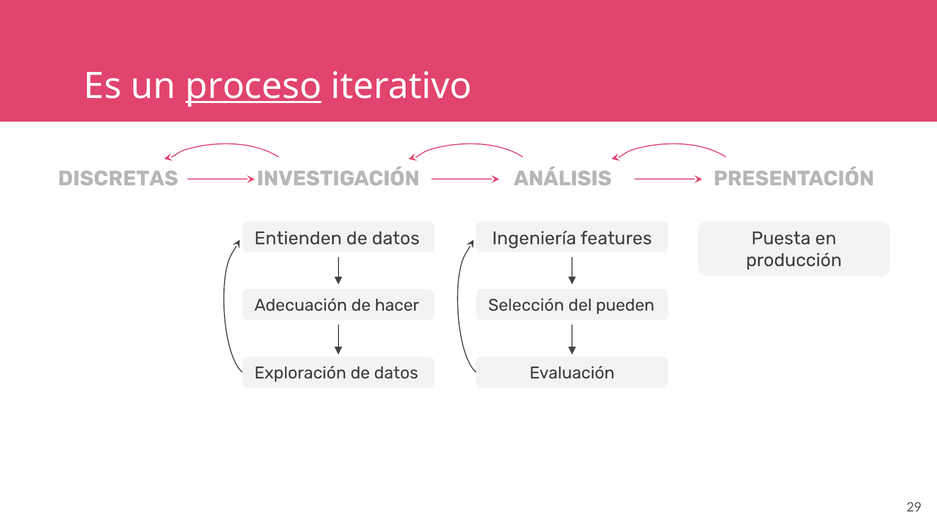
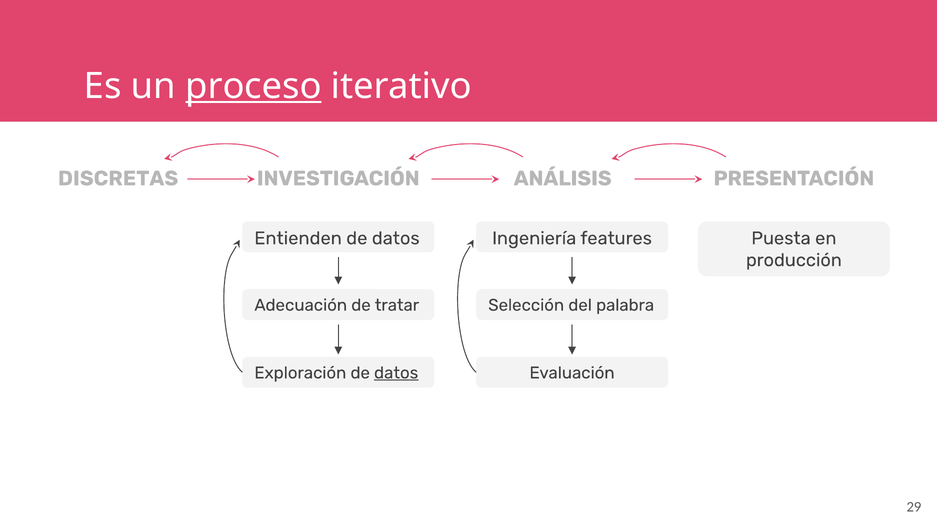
hacer: hacer -> tratar
pueden: pueden -> palabra
datos at (396, 373) underline: none -> present
